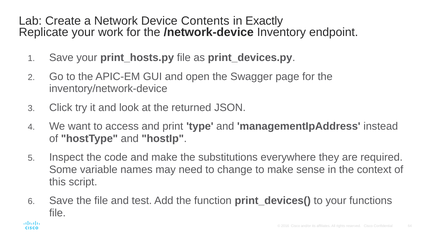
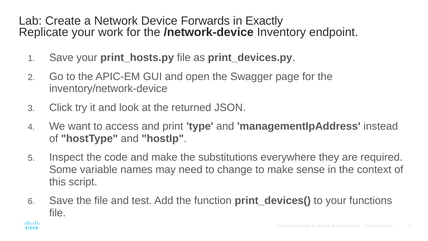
Contents: Contents -> Forwards
